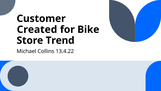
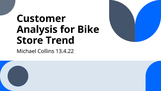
Created: Created -> Analysis
